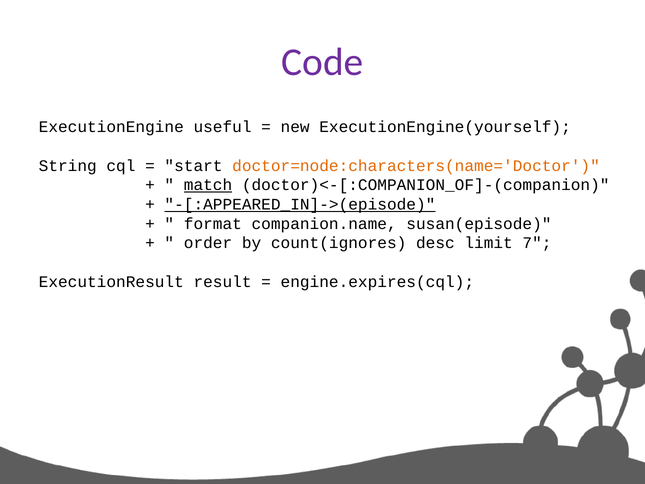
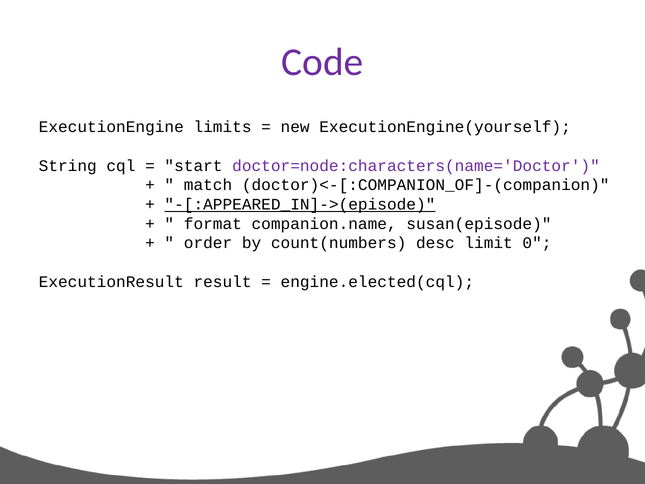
useful: useful -> limits
doctor=node:characters(name='Doctor colour: orange -> purple
match underline: present -> none
count(ignores: count(ignores -> count(numbers
7: 7 -> 0
engine.expires(cql: engine.expires(cql -> engine.elected(cql
